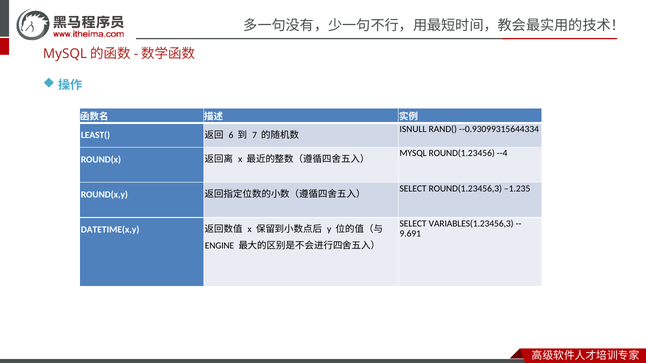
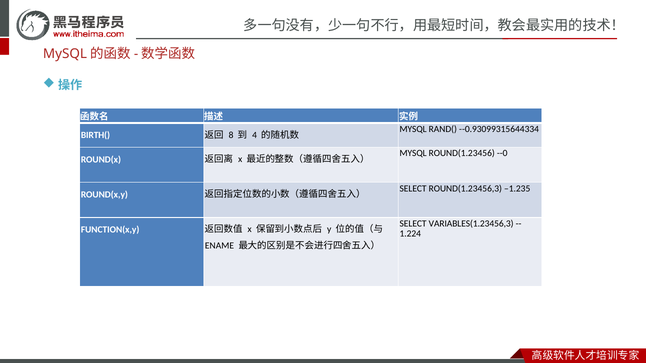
ISNULL at (413, 129): ISNULL -> MYSQL
LEAST(: LEAST( -> BIRTH(
6: 6 -> 8
7: 7 -> 4
--4: --4 -> --0
DATETIME(x,y: DATETIME(x,y -> FUNCTION(x,y
9.691: 9.691 -> 1.224
ENGINE: ENGINE -> ENAME
